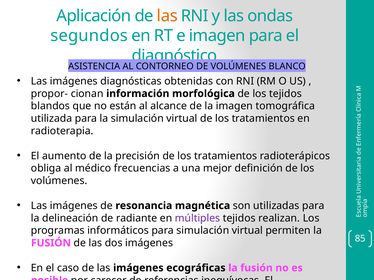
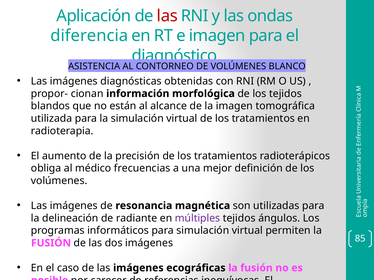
las at (167, 16) colour: orange -> red
segundos: segundos -> diferencia
realizan: realizan -> ángulos
